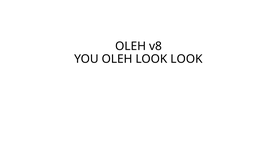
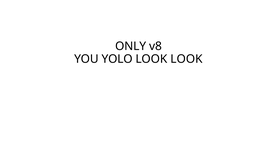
OLEH at (131, 46): OLEH -> ONLY
YOU OLEH: OLEH -> YOLO
